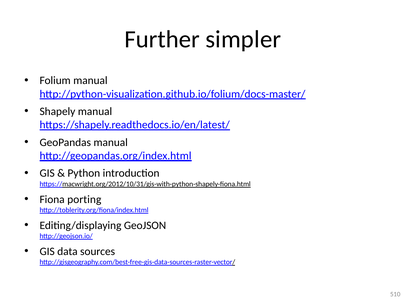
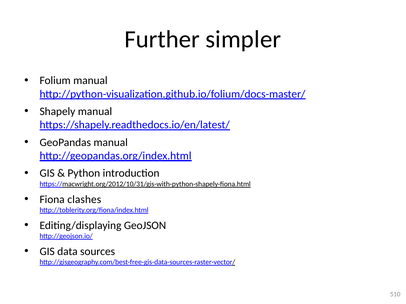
porting: porting -> clashes
